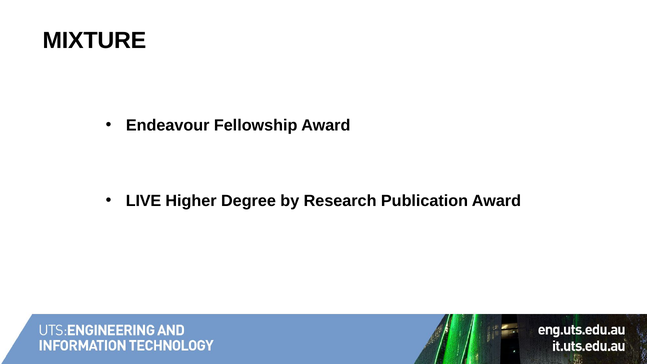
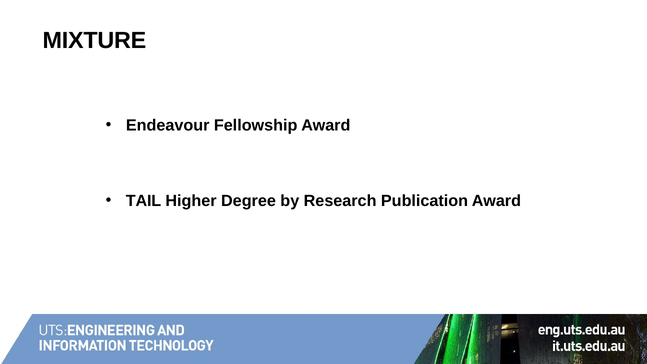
LIVE: LIVE -> TAIL
